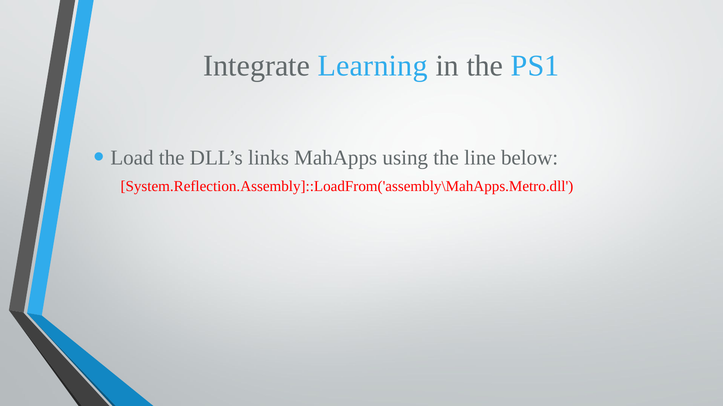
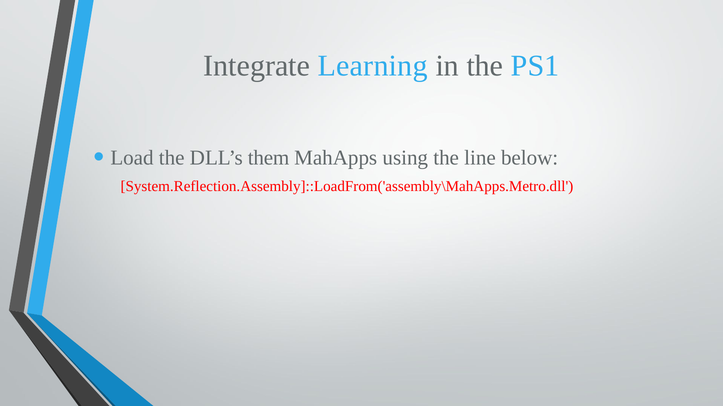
links: links -> them
